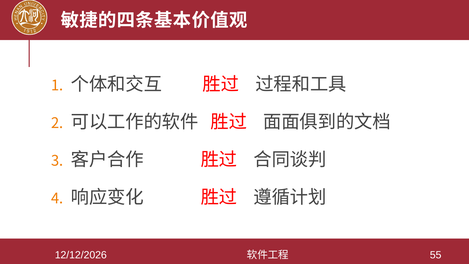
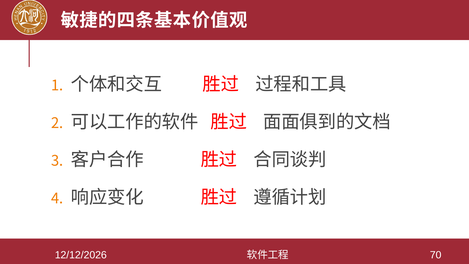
55: 55 -> 70
